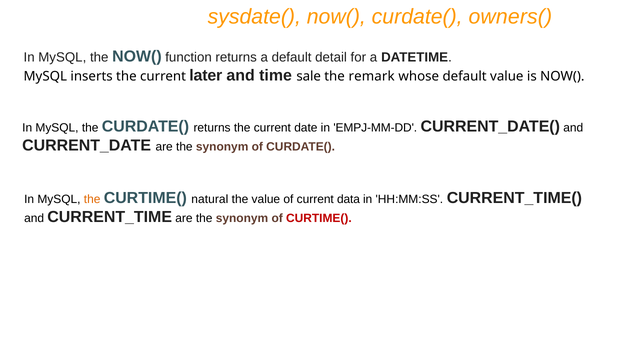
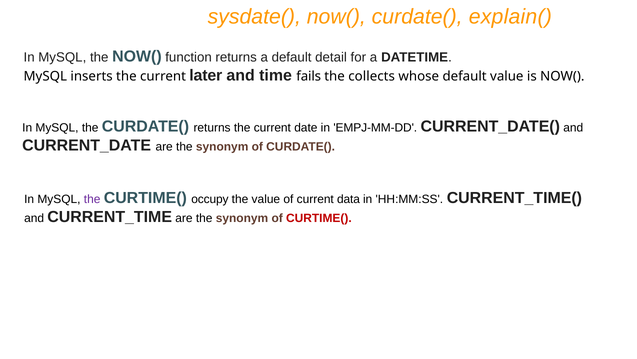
owners(: owners( -> explain(
sale: sale -> fails
remark: remark -> collects
the at (92, 199) colour: orange -> purple
natural: natural -> occupy
